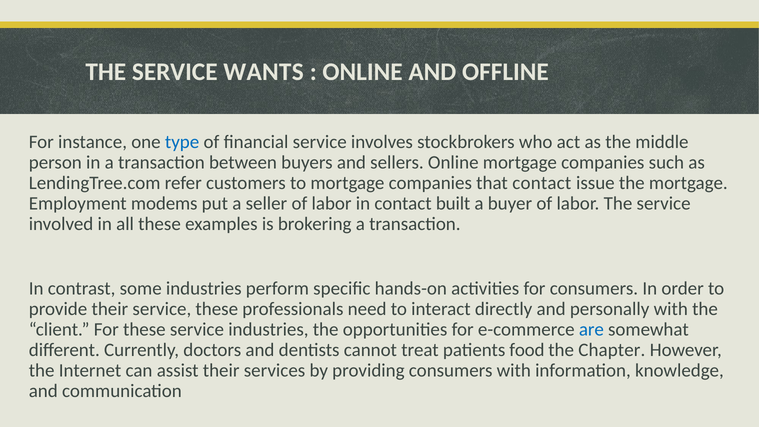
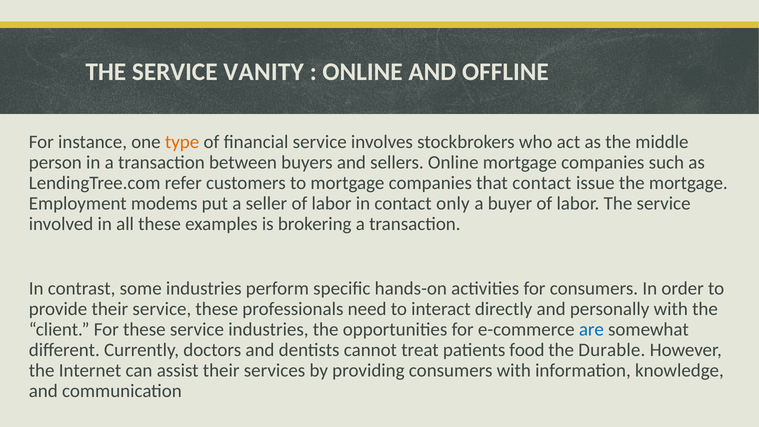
WANTS: WANTS -> VANITY
type colour: blue -> orange
built: built -> only
Chapter: Chapter -> Durable
